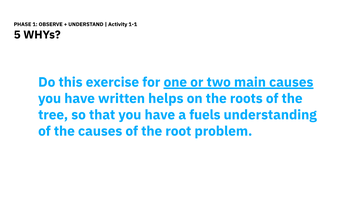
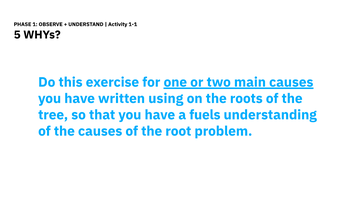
helps: helps -> using
